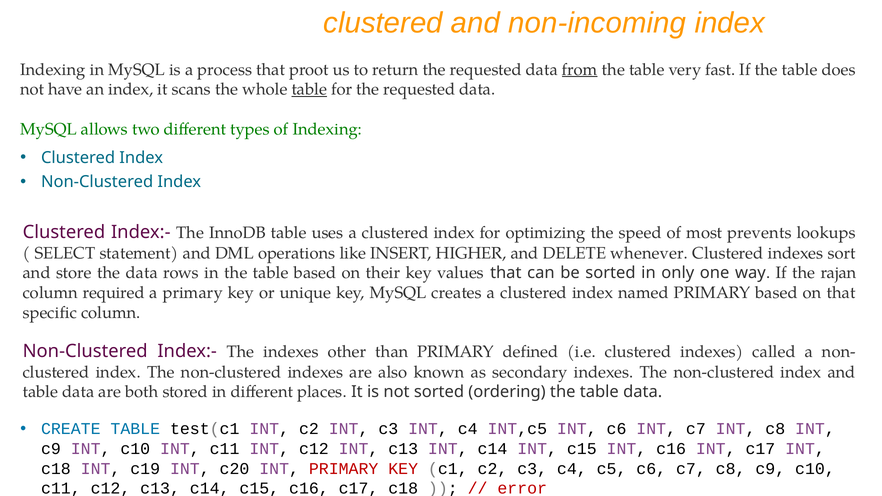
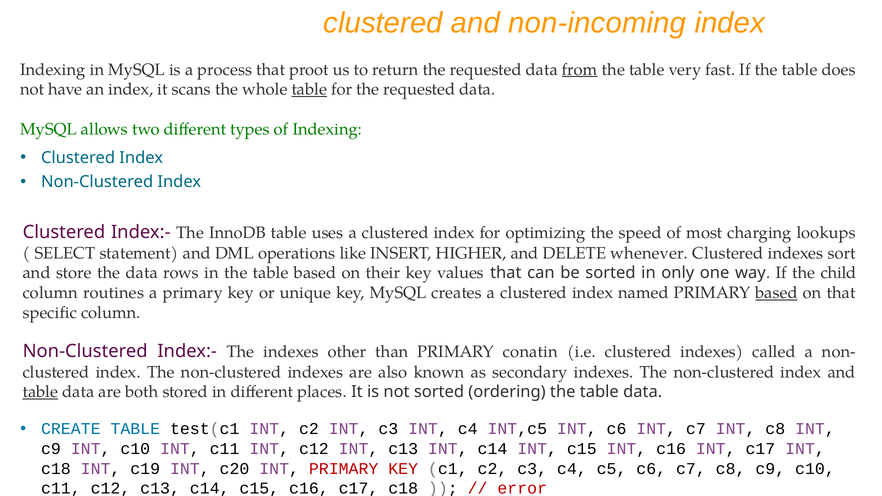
prevents: prevents -> charging
rajan: rajan -> child
required: required -> routines
based at (776, 293) underline: none -> present
defined: defined -> conatin
table at (40, 392) underline: none -> present
